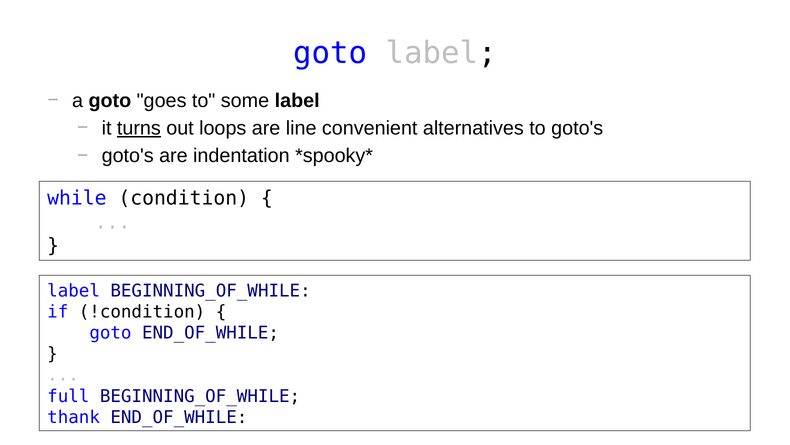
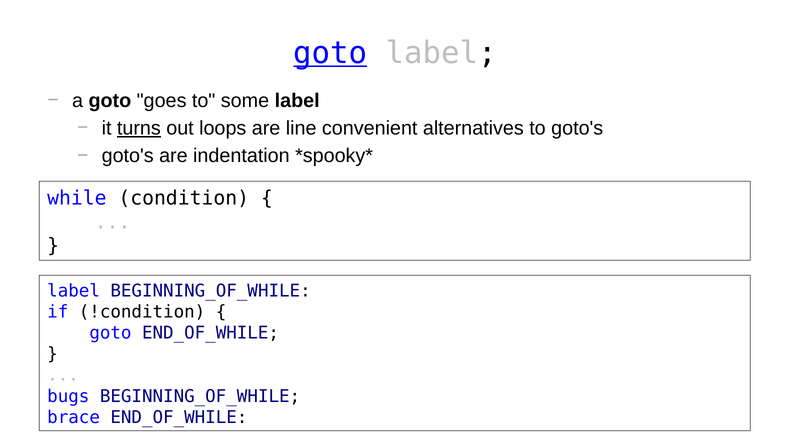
goto at (330, 53) underline: none -> present
full: full -> bugs
thank: thank -> brace
